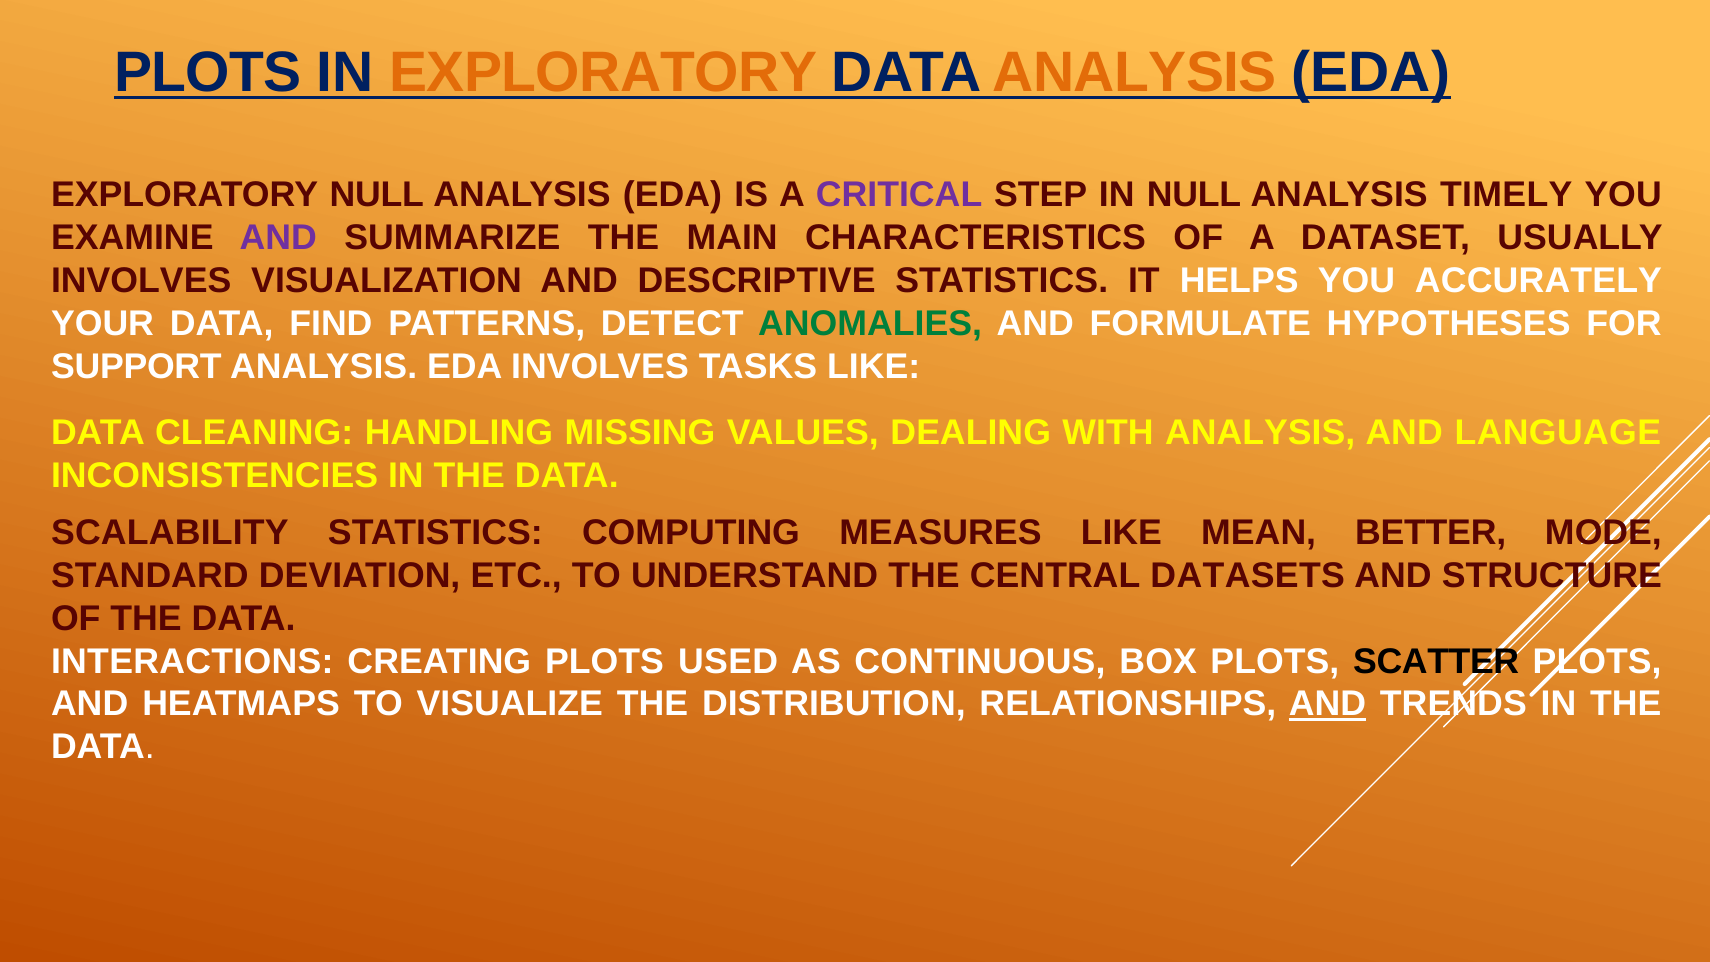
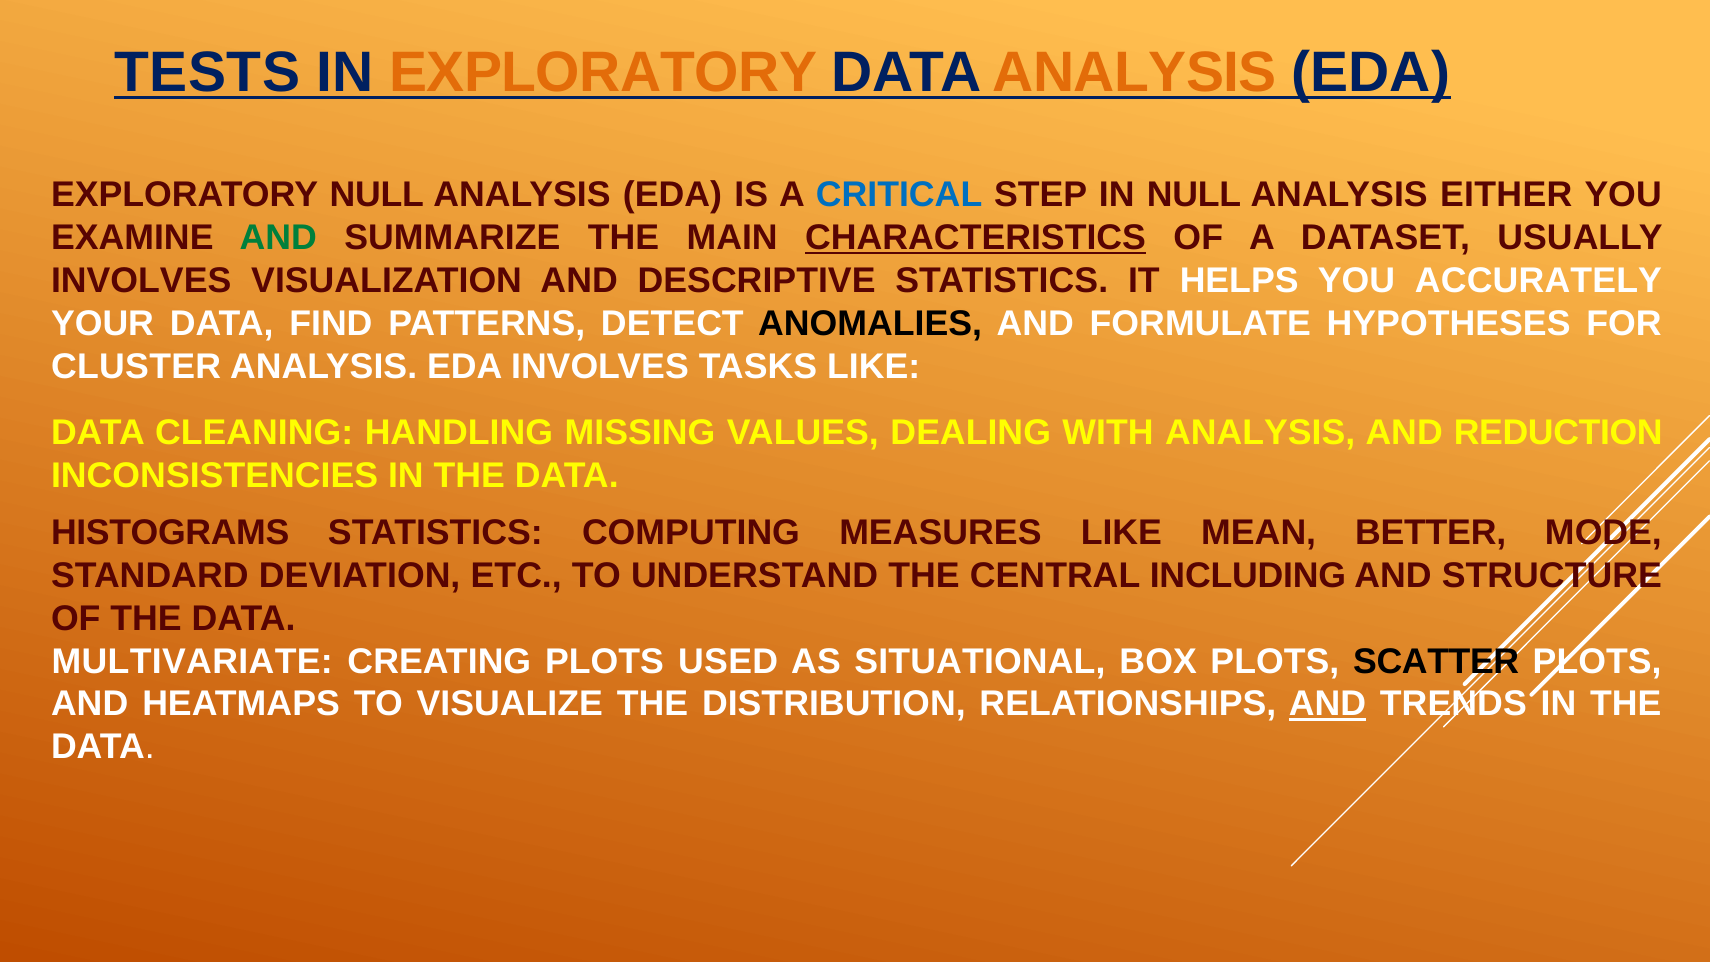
PLOTS at (208, 73): PLOTS -> TESTS
CRITICAL colour: purple -> blue
TIMELY: TIMELY -> EITHER
AND at (278, 238) colour: purple -> green
CHARACTERISTICS underline: none -> present
ANOMALIES colour: green -> black
SUPPORT: SUPPORT -> CLUSTER
LANGUAGE: LANGUAGE -> REDUCTION
SCALABILITY: SCALABILITY -> HISTOGRAMS
DATASETS: DATASETS -> INCLUDING
INTERACTIONS: INTERACTIONS -> MULTIVARIATE
CONTINUOUS: CONTINUOUS -> SITUATIONAL
